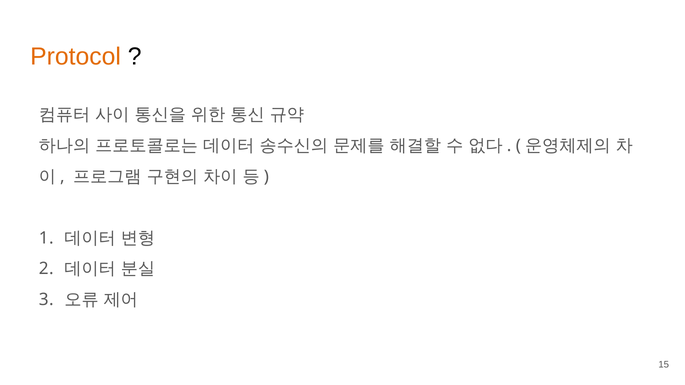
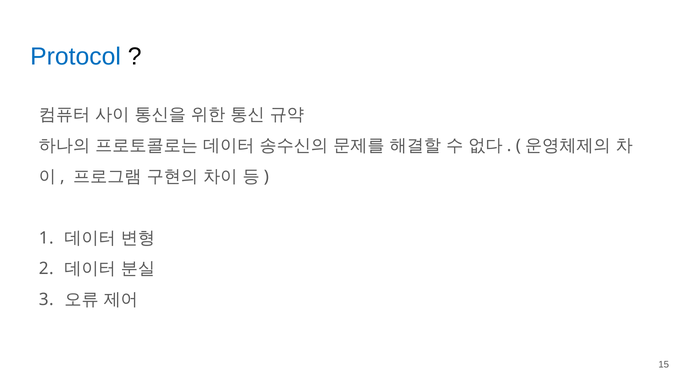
Protocol colour: orange -> blue
